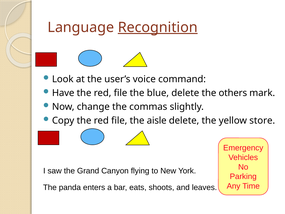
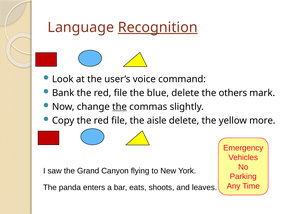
Have: Have -> Bank
the at (120, 107) underline: none -> present
store: store -> more
